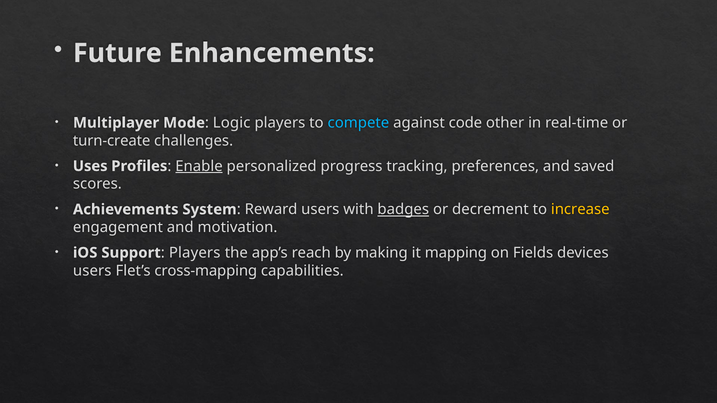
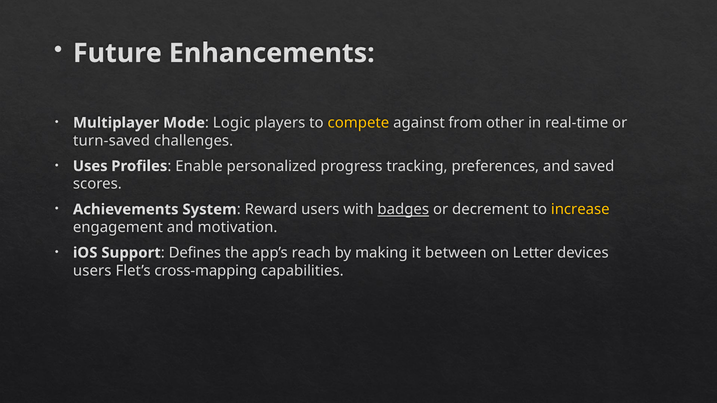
compete colour: light blue -> yellow
code: code -> from
turn-create: turn-create -> turn-saved
Enable underline: present -> none
Players at (195, 253): Players -> Defines
mapping: mapping -> between
Fields: Fields -> Letter
